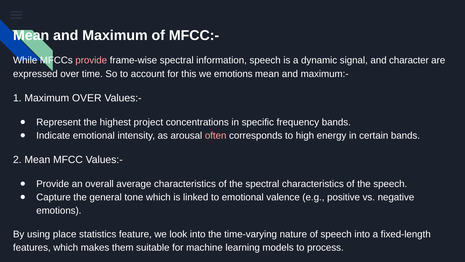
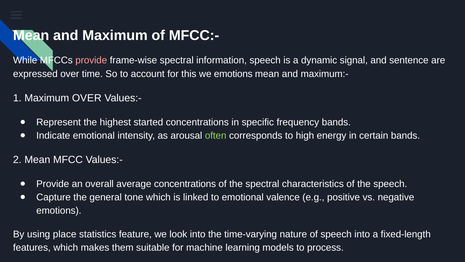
character: character -> sentence
project: project -> started
often colour: pink -> light green
average characteristics: characteristics -> concentrations
